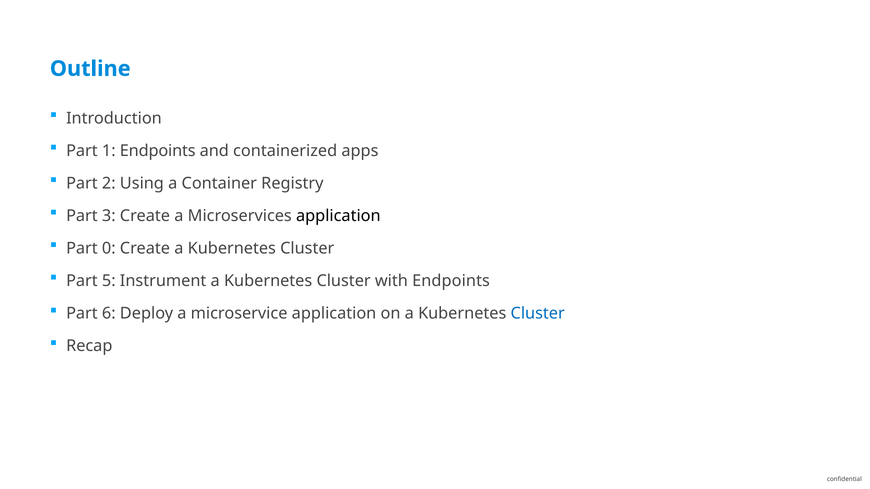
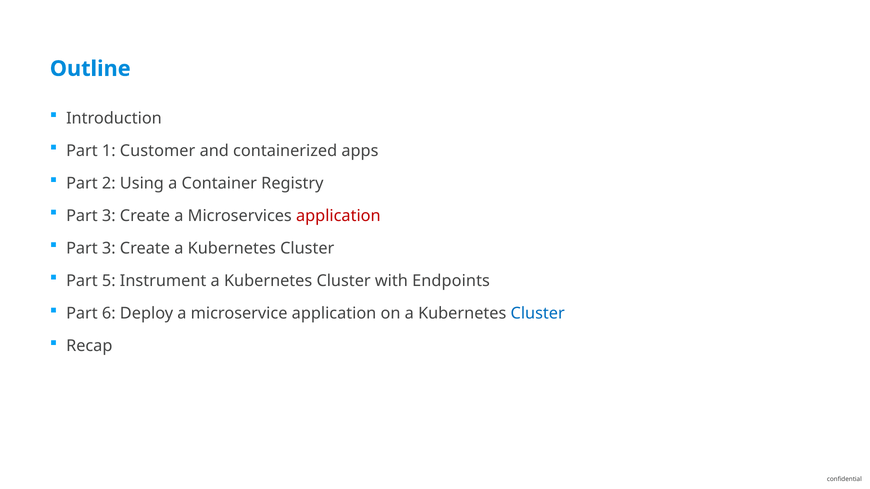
1 Endpoints: Endpoints -> Customer
application at (338, 216) colour: black -> red
0 at (109, 248): 0 -> 3
